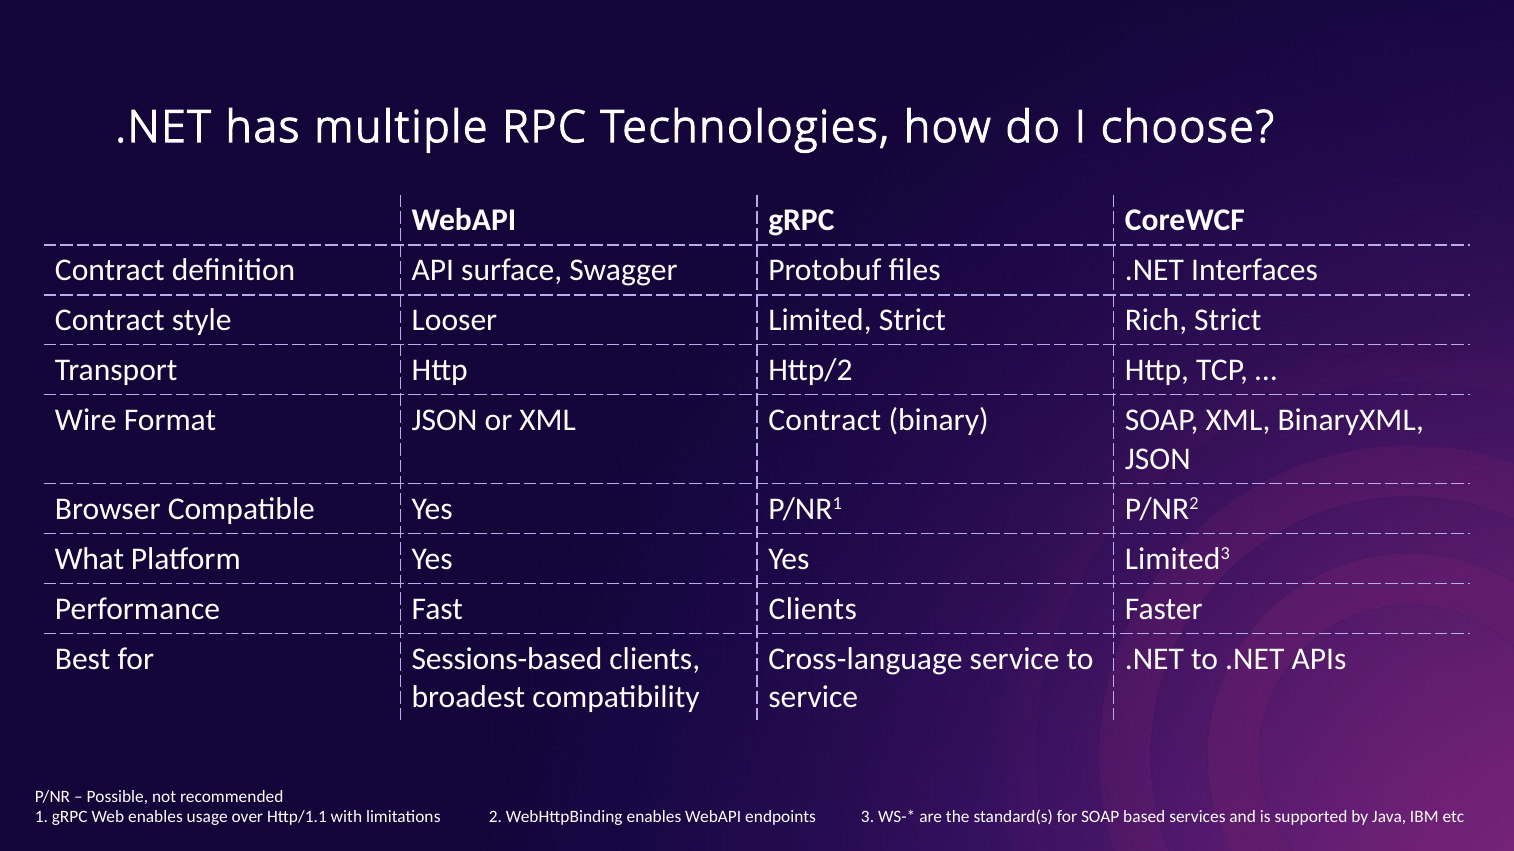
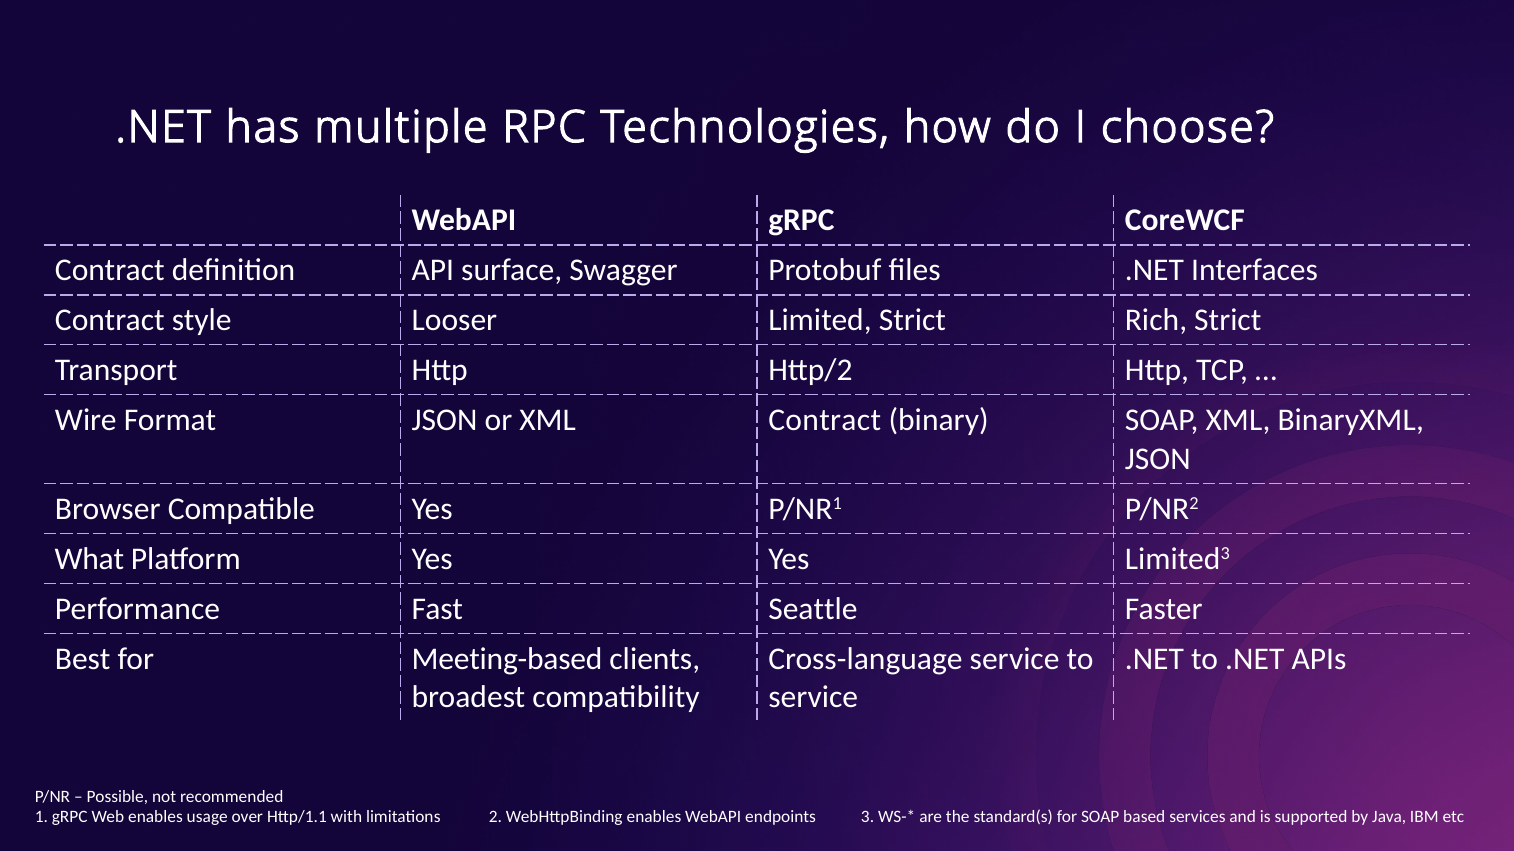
Fast Clients: Clients -> Seattle
Sessions-based: Sessions-based -> Meeting-based
